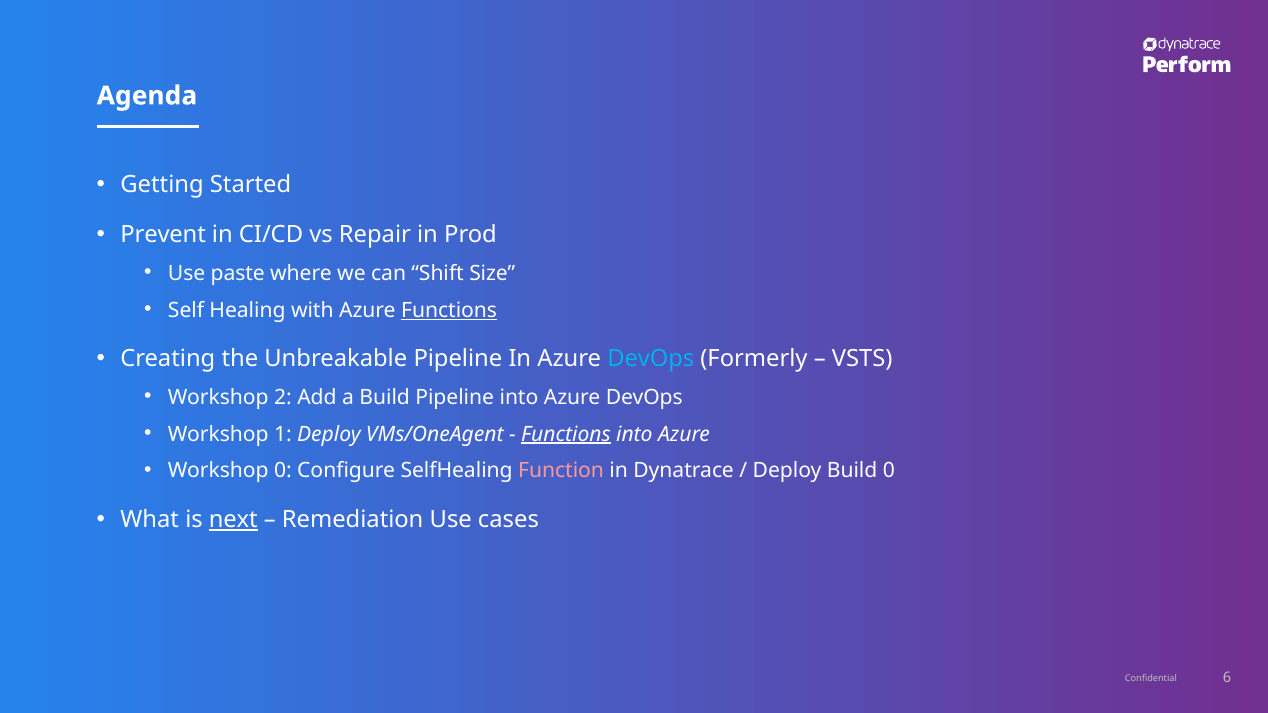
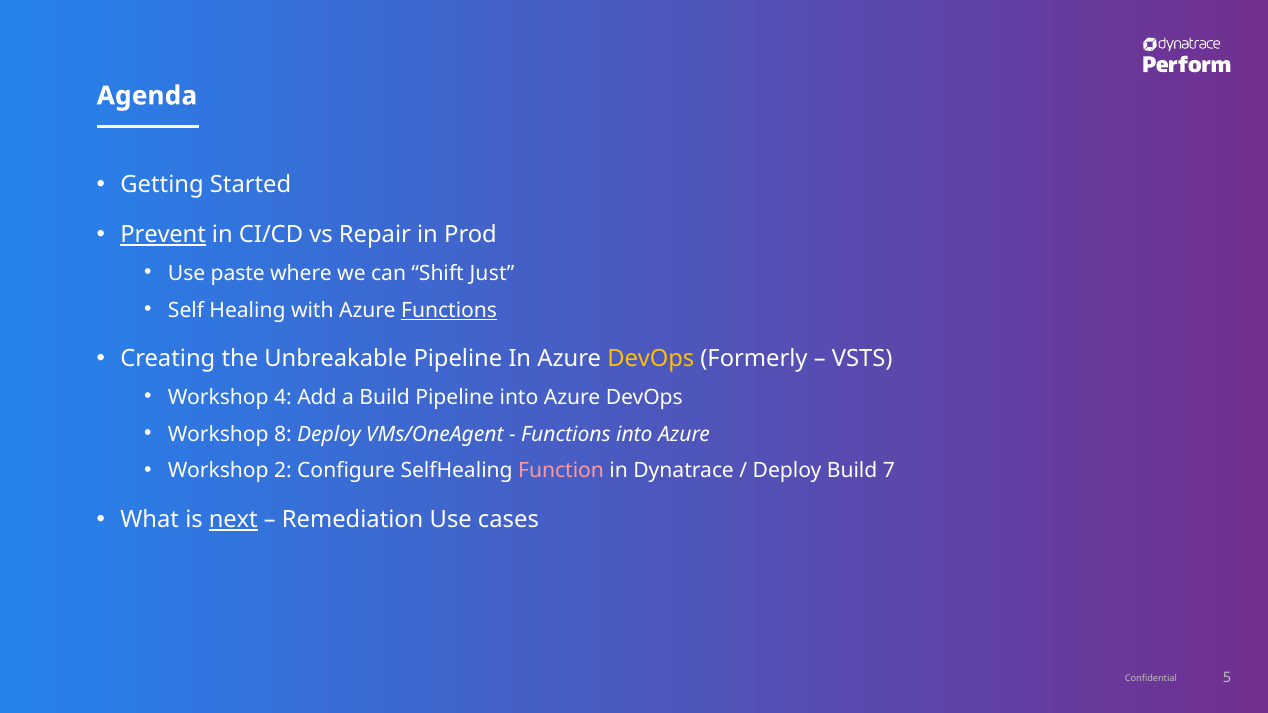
Prevent underline: none -> present
Size: Size -> Just
DevOps at (651, 359) colour: light blue -> yellow
2: 2 -> 4
1: 1 -> 8
Functions at (566, 434) underline: present -> none
Workshop 0: 0 -> 2
Build 0: 0 -> 7
6: 6 -> 5
